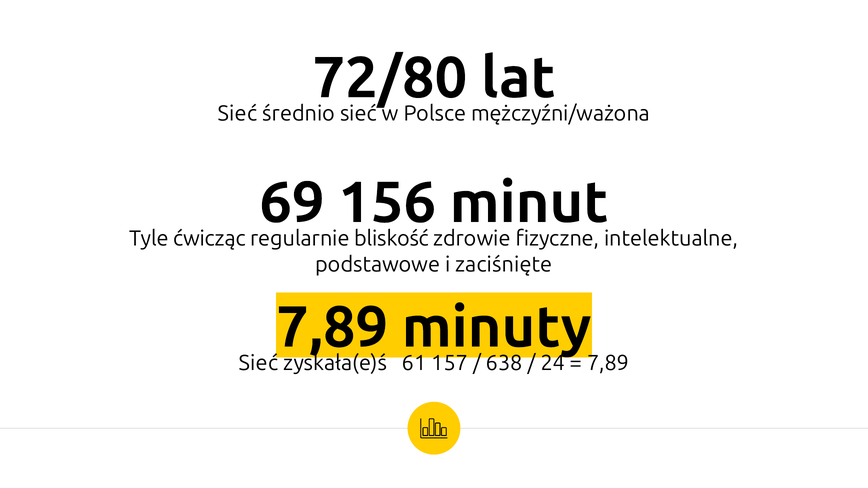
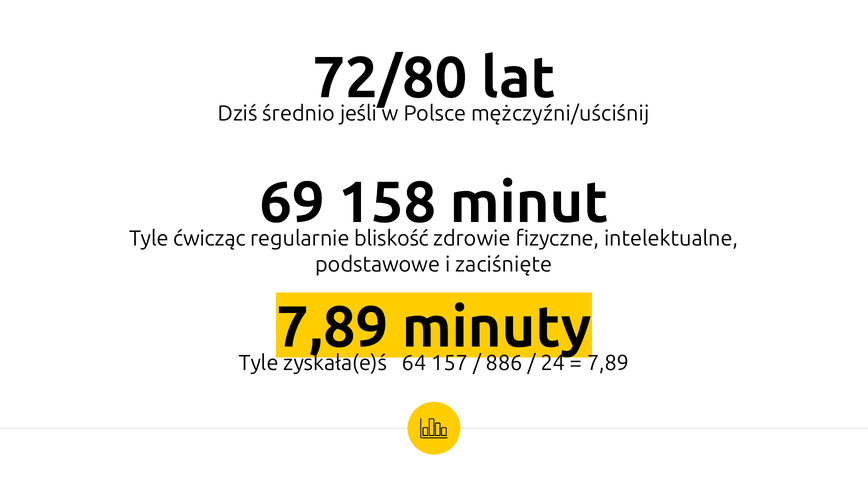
Sieć at (238, 114): Sieć -> Dziś
średnio sieć: sieć -> jeśli
mężczyźni/ważona: mężczyźni/ważona -> mężczyźni/uściśnij
156: 156 -> 158
Sieć at (258, 363): Sieć -> Tyle
61: 61 -> 64
638: 638 -> 886
